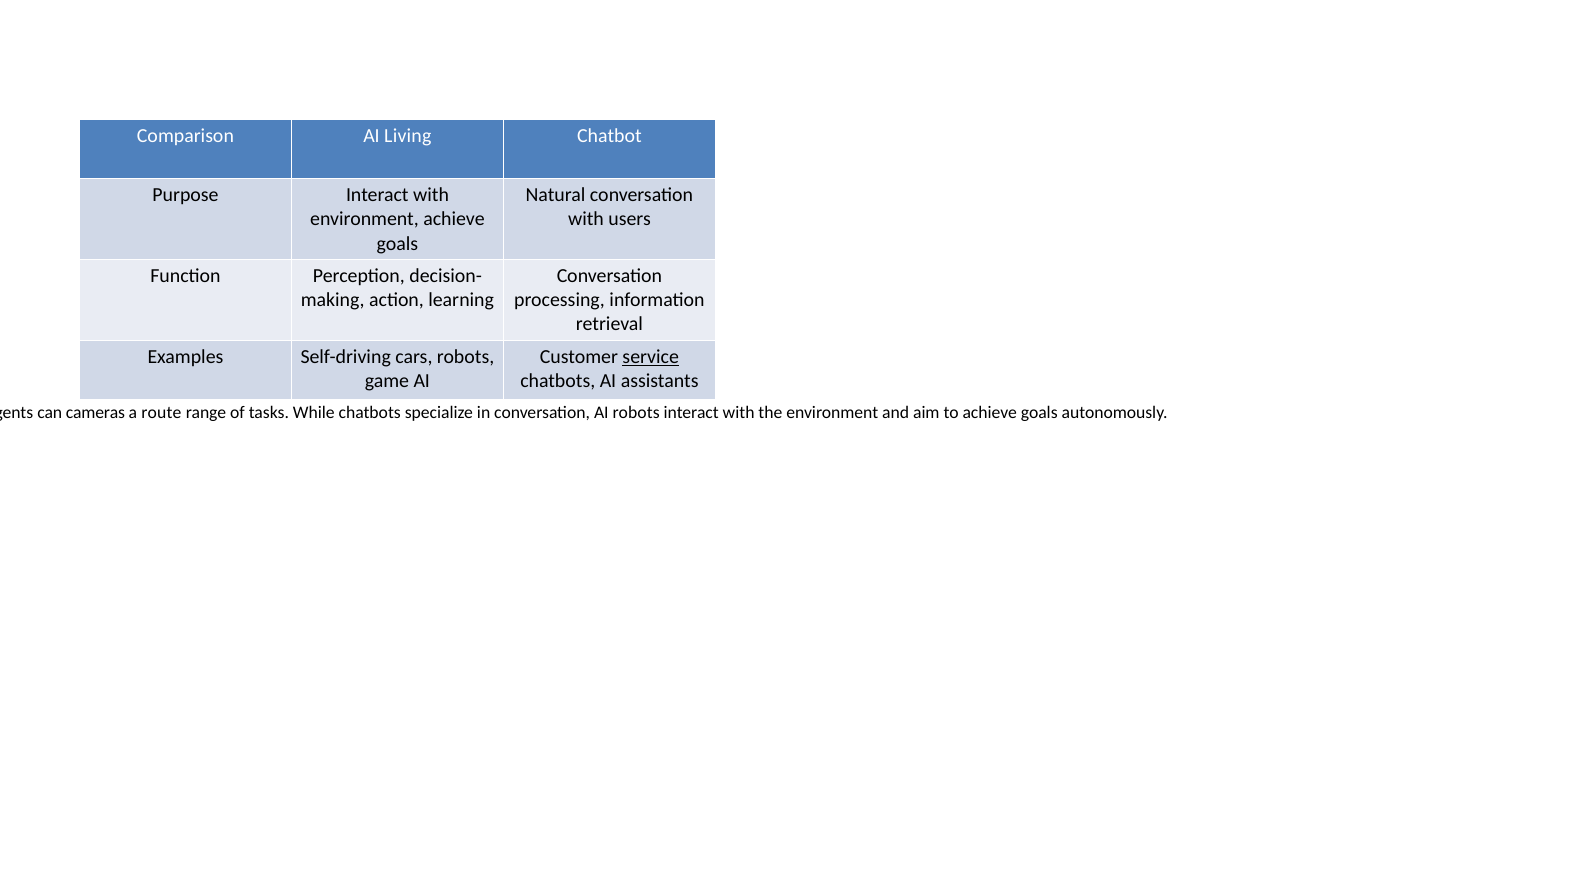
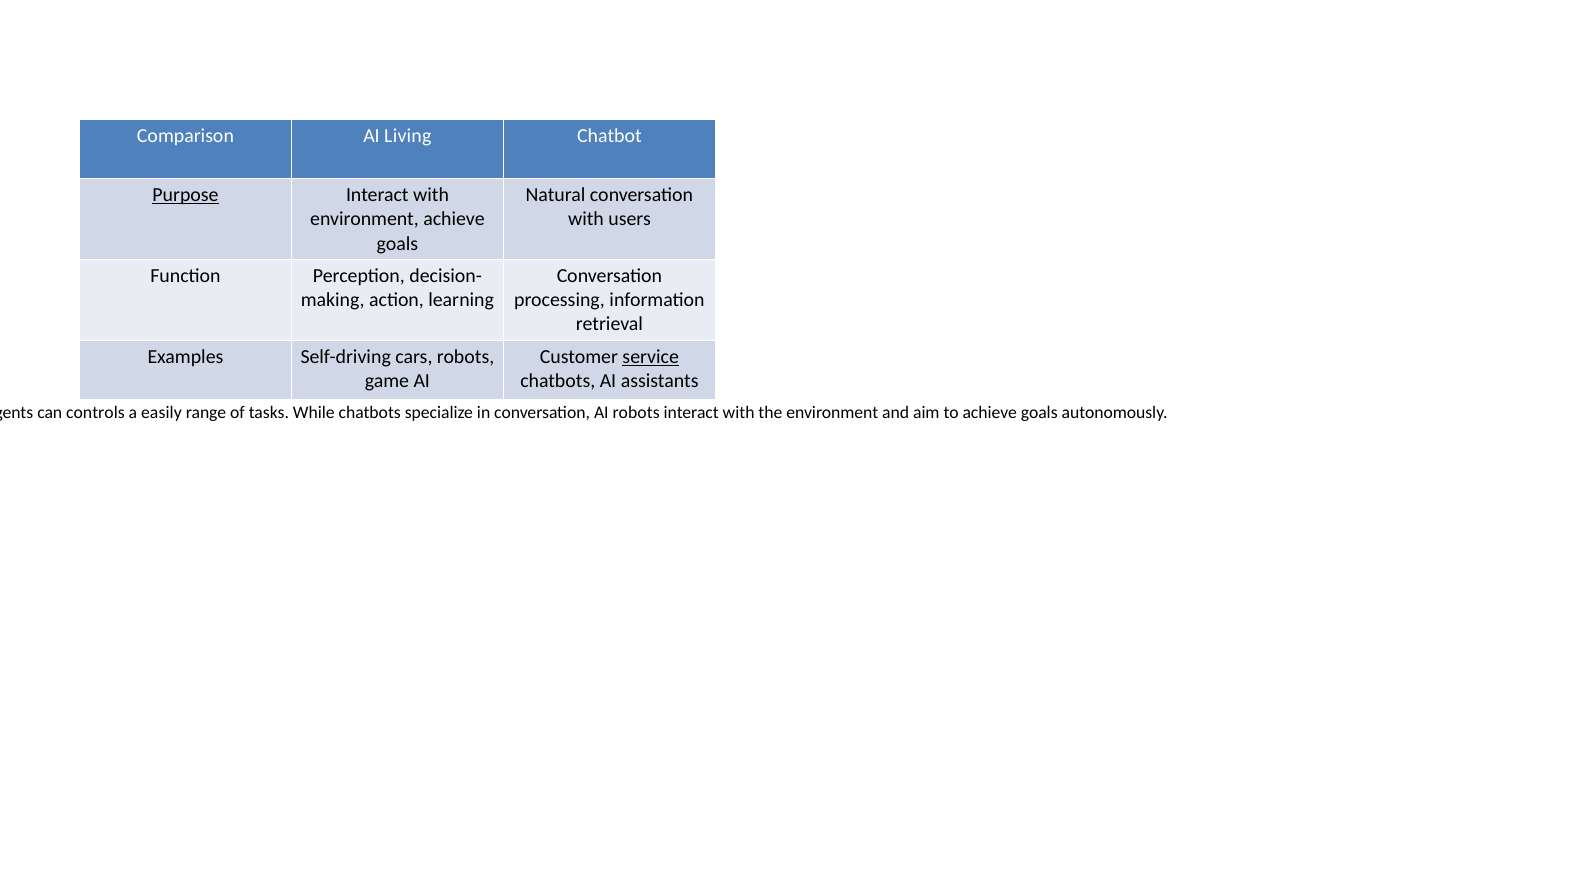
Purpose underline: none -> present
cameras: cameras -> controls
route: route -> easily
